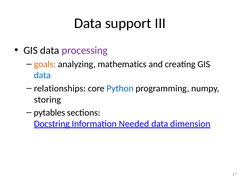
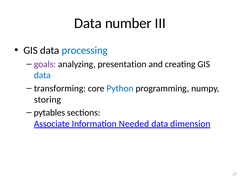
support: support -> number
processing colour: purple -> blue
goals colour: orange -> purple
mathematics: mathematics -> presentation
relationships: relationships -> transforming
Docstring: Docstring -> Associate
